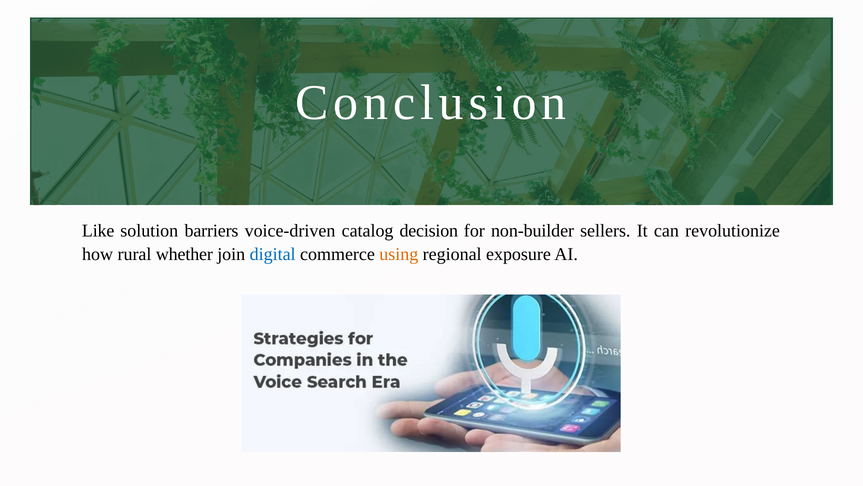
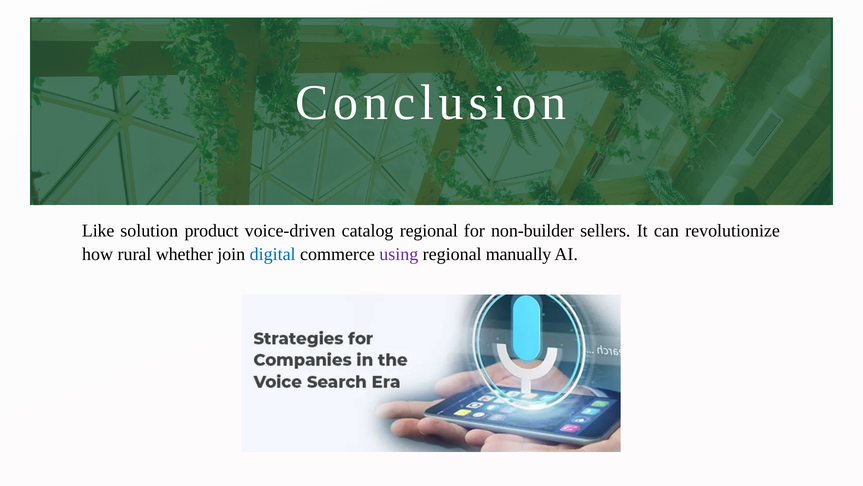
barriers: barriers -> product
catalog decision: decision -> regional
using colour: orange -> purple
exposure: exposure -> manually
